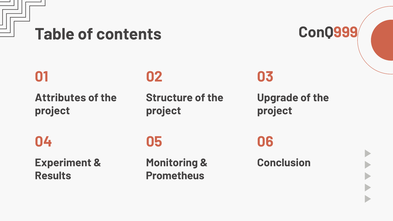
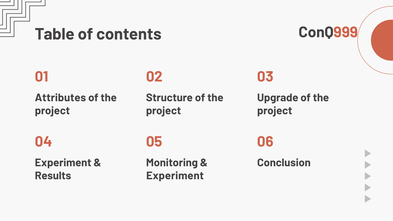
Prometheus at (175, 176): Prometheus -> Experiment
